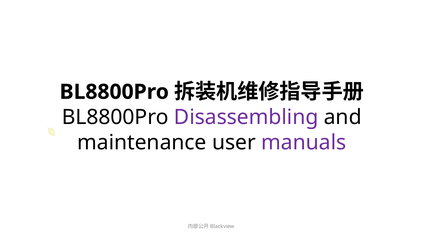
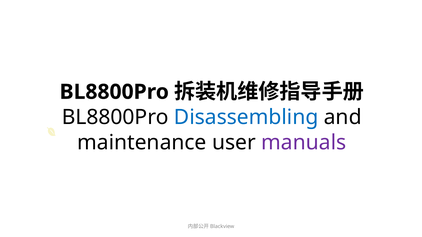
Disassembling colour: purple -> blue
